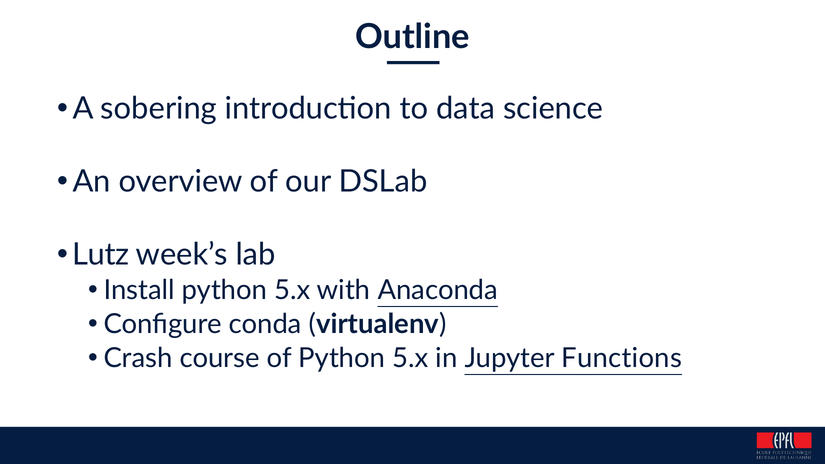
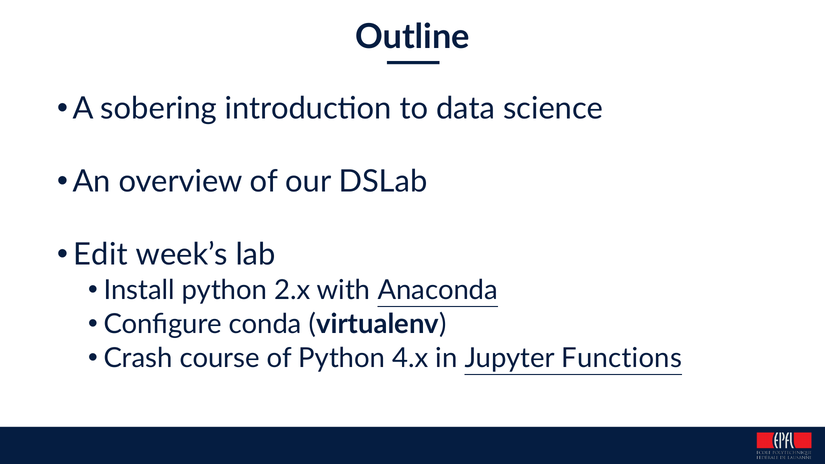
Lutz: Lutz -> Edit
Install python 5.x: 5.x -> 2.x
of Python 5.x: 5.x -> 4.x
